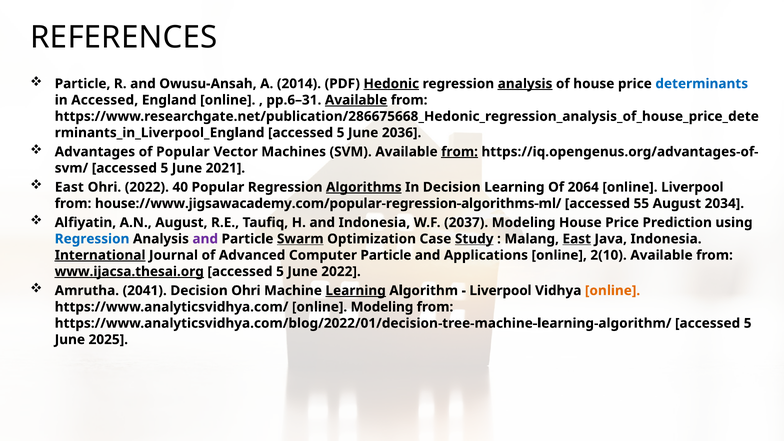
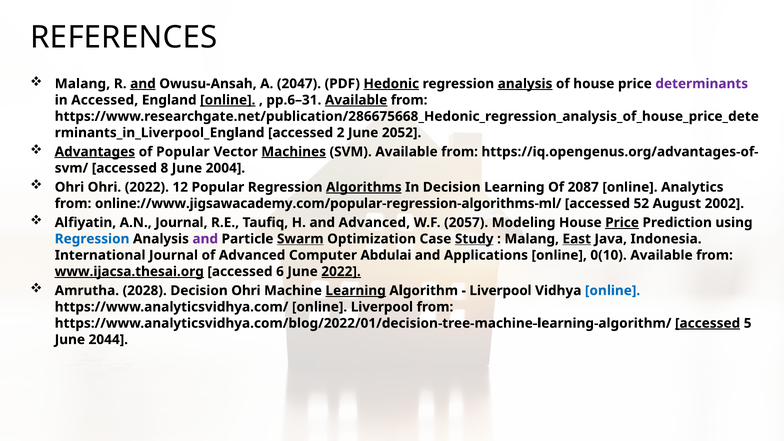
Particle at (83, 84): Particle -> Malang
and at (143, 84) underline: none -> present
2014: 2014 -> 2047
determinants colour: blue -> purple
online at (228, 100) underline: none -> present
5 at (341, 133): 5 -> 2
2036: 2036 -> 2052
Advantages underline: none -> present
Machines underline: none -> present
from at (460, 152) underline: present -> none
5 at (164, 168): 5 -> 8
2021: 2021 -> 2004
East at (69, 187): East -> Ohri
40: 40 -> 12
2064: 2064 -> 2087
online Liverpool: Liverpool -> Analytics
house://www.jigsawacademy.com/popular-regression-algorithms-ml/: house://www.jigsawacademy.com/popular-regression-algorithms-ml/ -> online://www.jigsawacademy.com/popular-regression-algorithms-ml/
55: 55 -> 52
2034: 2034 -> 2002
A.N August: August -> Journal
and Indonesia: Indonesia -> Advanced
2037: 2037 -> 2057
Price at (622, 223) underline: none -> present
International underline: present -> none
Computer Particle: Particle -> Abdulai
2(10: 2(10 -> 0(10
5 at (280, 272): 5 -> 6
2022 at (341, 272) underline: none -> present
2041: 2041 -> 2028
online at (613, 291) colour: orange -> blue
online Modeling: Modeling -> Liverpool
accessed at (708, 323) underline: none -> present
2025: 2025 -> 2044
